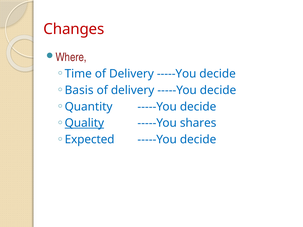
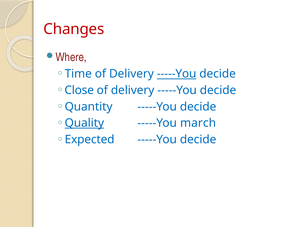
-----You at (177, 74) underline: none -> present
Basis: Basis -> Close
shares: shares -> march
